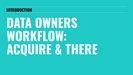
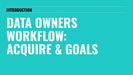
THERE: THERE -> GOALS
